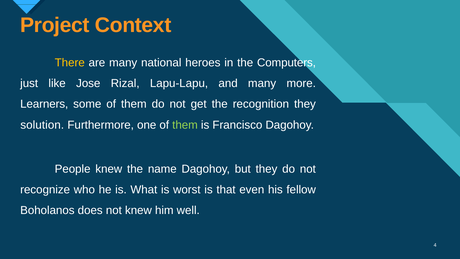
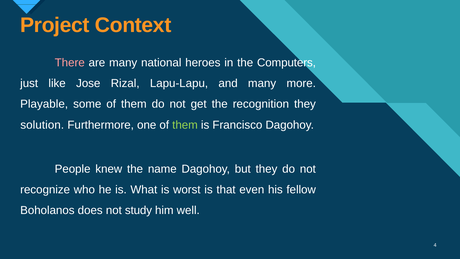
There colour: yellow -> pink
Learners: Learners -> Playable
not knew: knew -> study
